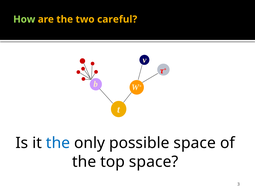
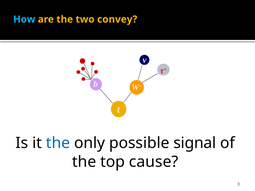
How colour: light green -> light blue
careful: careful -> convey
possible space: space -> signal
top space: space -> cause
